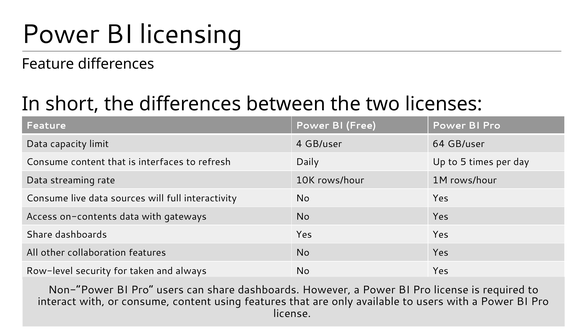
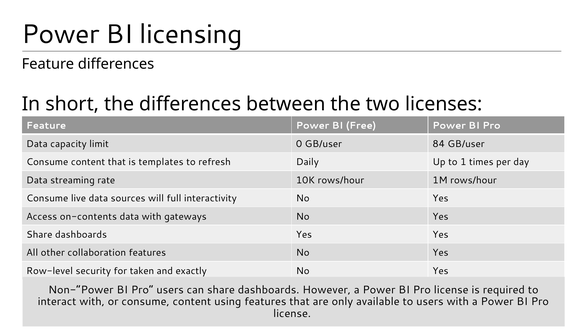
4: 4 -> 0
64: 64 -> 84
interfaces: interfaces -> templates
5: 5 -> 1
always: always -> exactly
